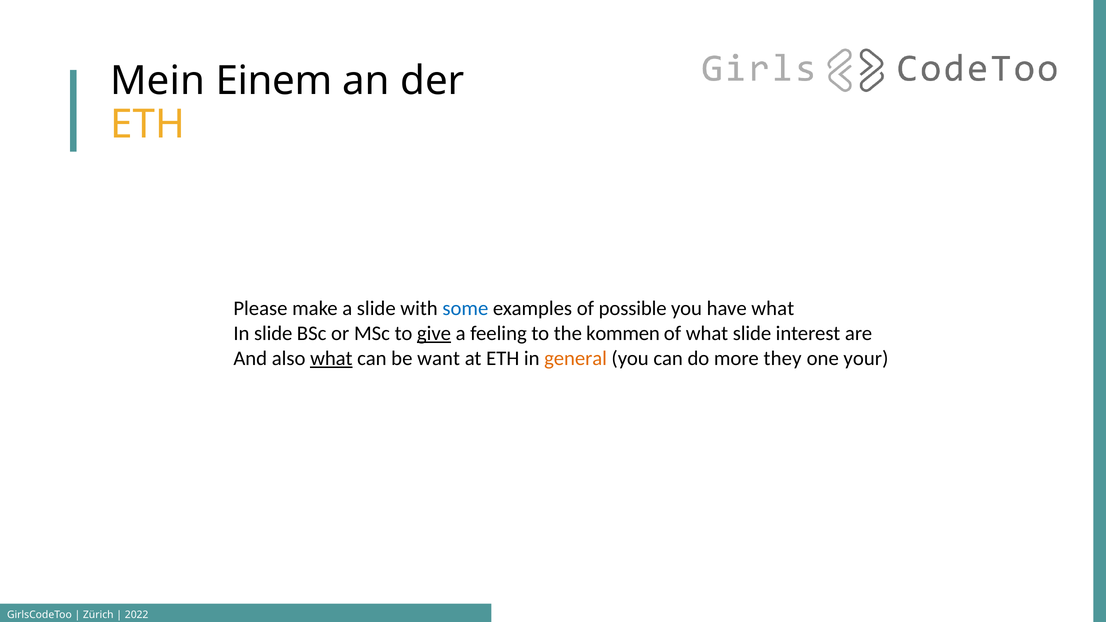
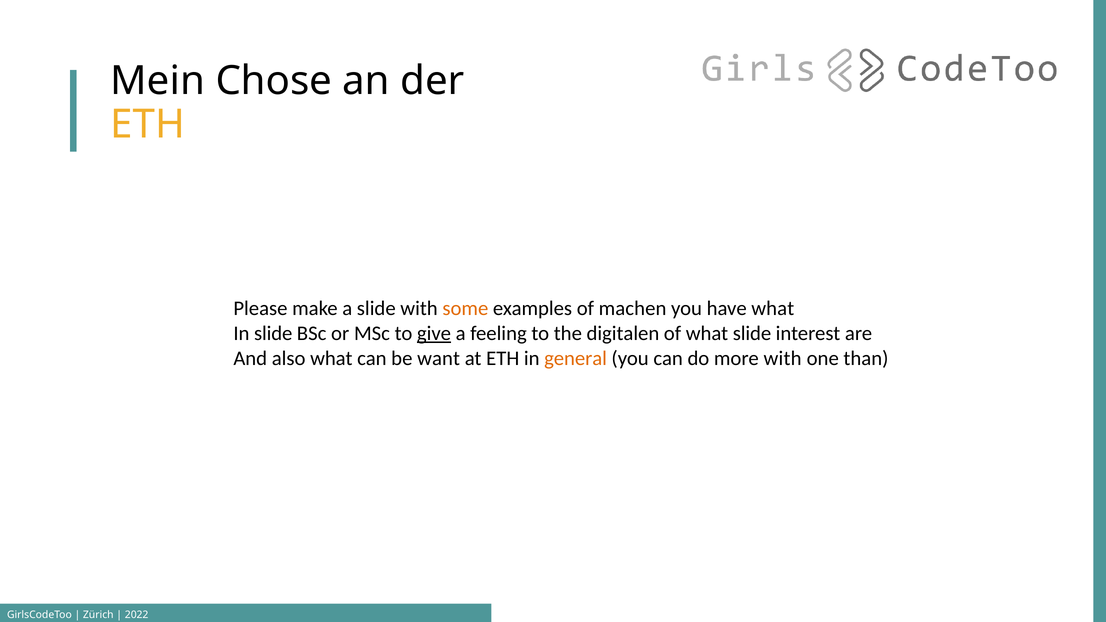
Einem: Einem -> Chose
some colour: blue -> orange
possible: possible -> machen
kommen: kommen -> digitalen
what at (331, 358) underline: present -> none
more they: they -> with
your: your -> than
